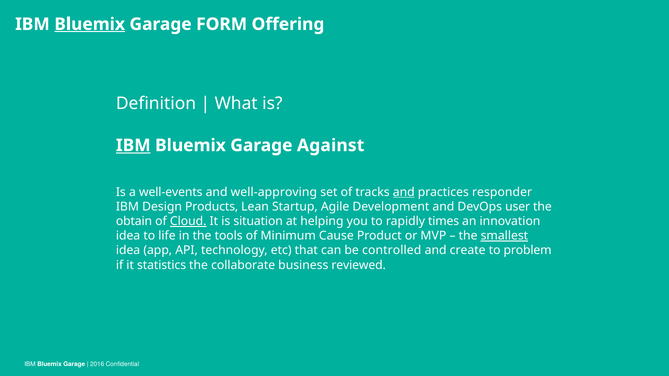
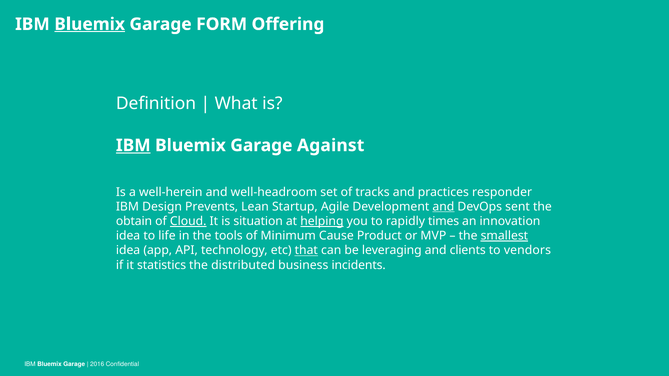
well-events: well-events -> well-herein
well-approving: well-approving -> well-headroom
and at (404, 192) underline: present -> none
Products: Products -> Prevents
and at (443, 207) underline: none -> present
user: user -> sent
helping underline: none -> present
that underline: none -> present
controlled: controlled -> leveraging
create: create -> clients
problem: problem -> vendors
collaborate: collaborate -> distributed
reviewed: reviewed -> incidents
